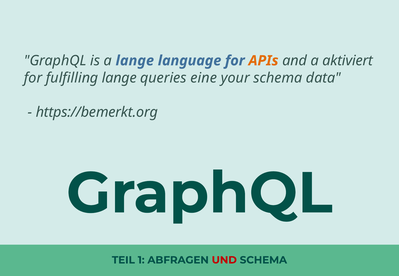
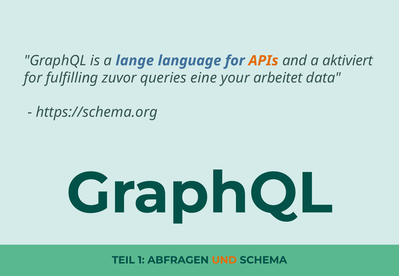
fulfilling lange: lange -> zuvor
your schema: schema -> arbeitet
https://bemerkt.org: https://bemerkt.org -> https://schema.org
UND colour: red -> orange
